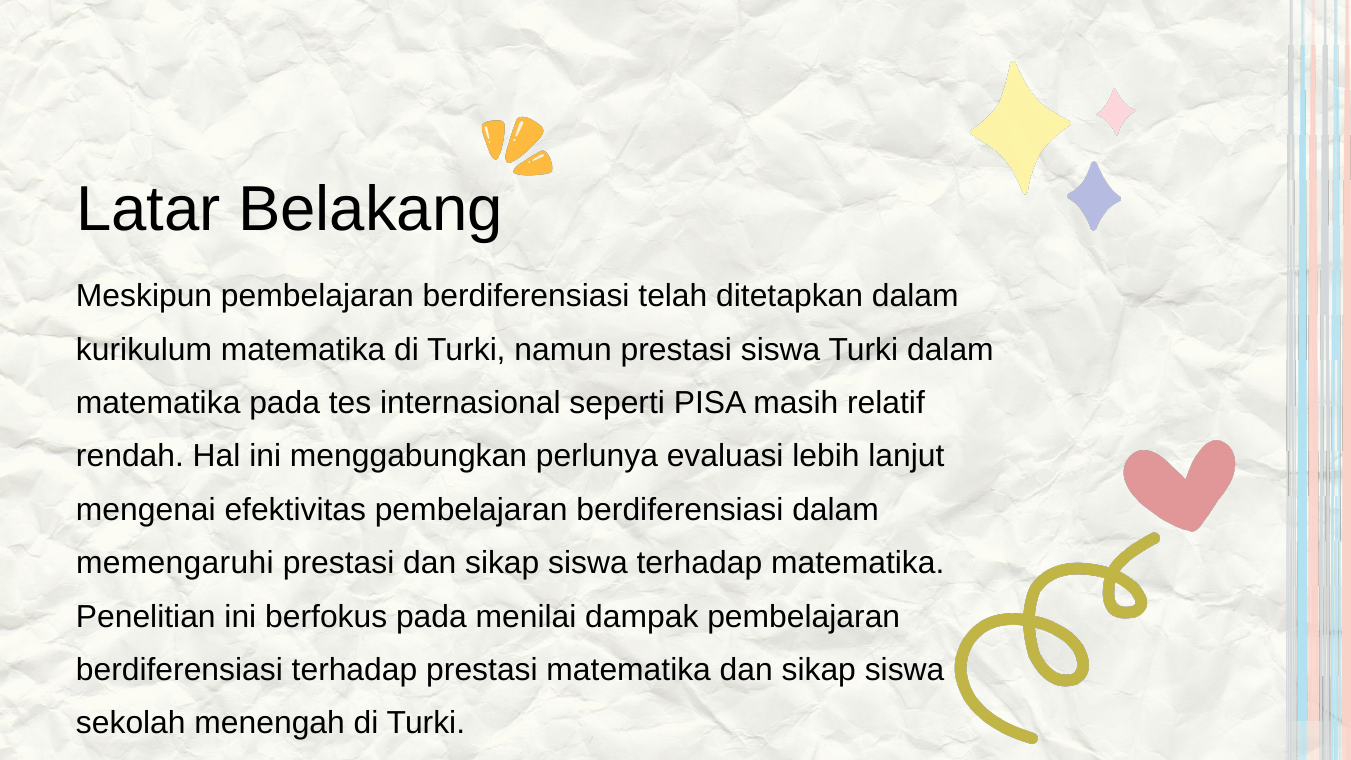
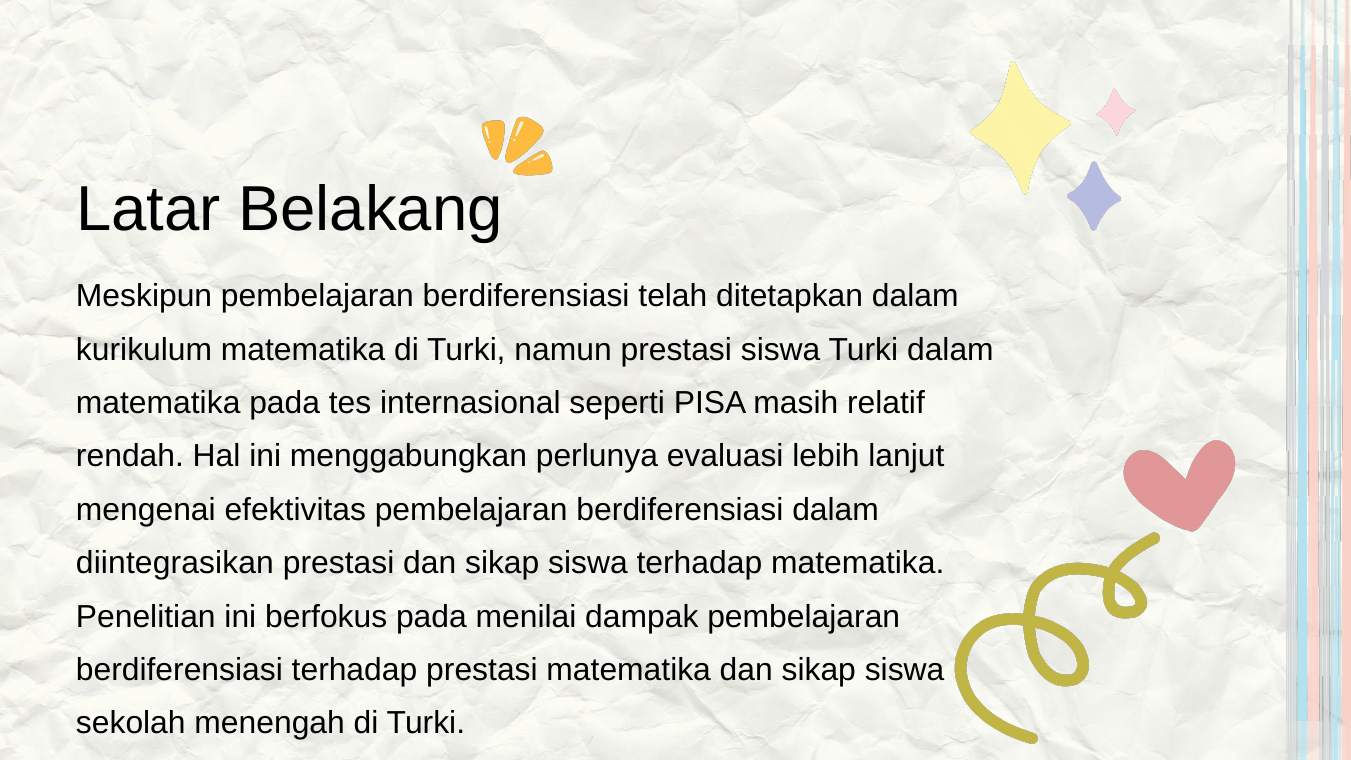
memengaruhi: memengaruhi -> diintegrasikan
